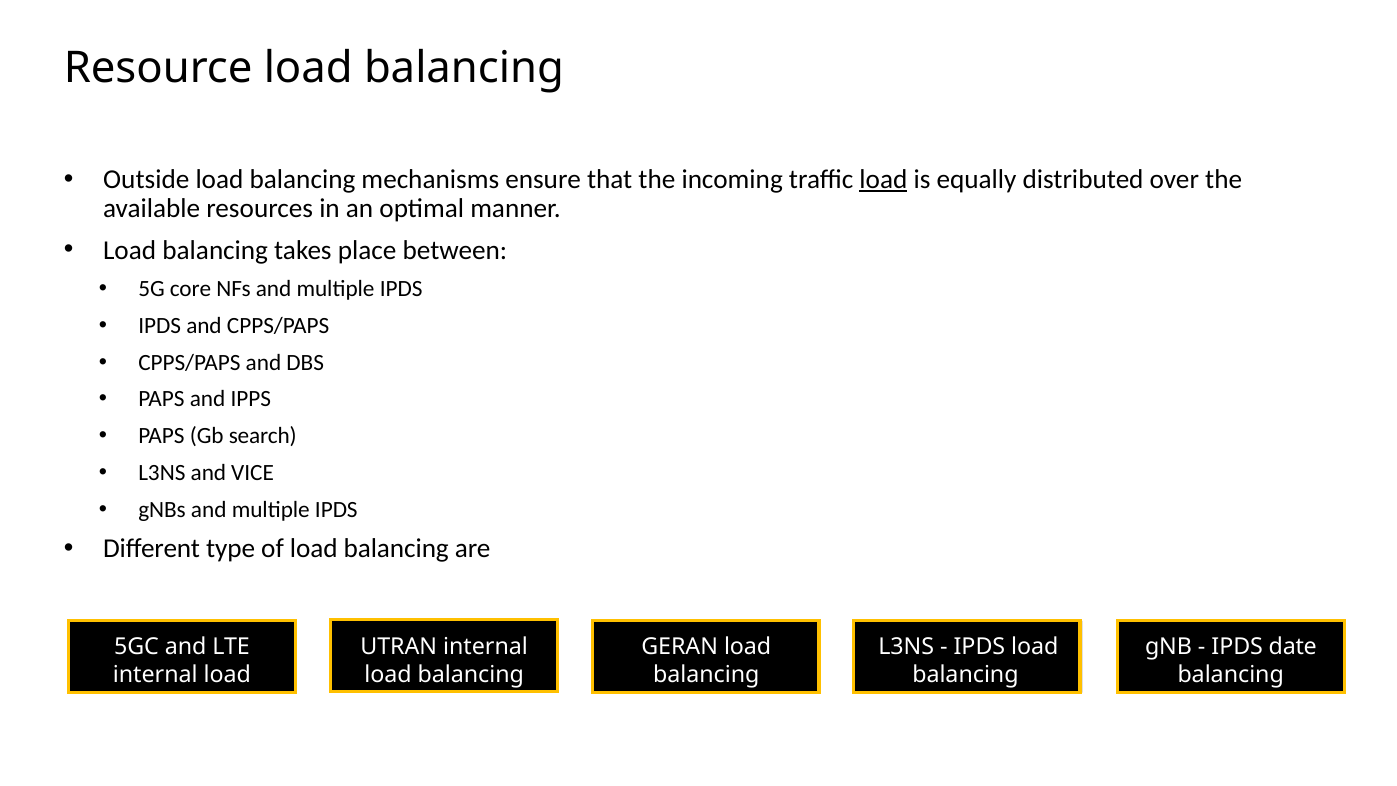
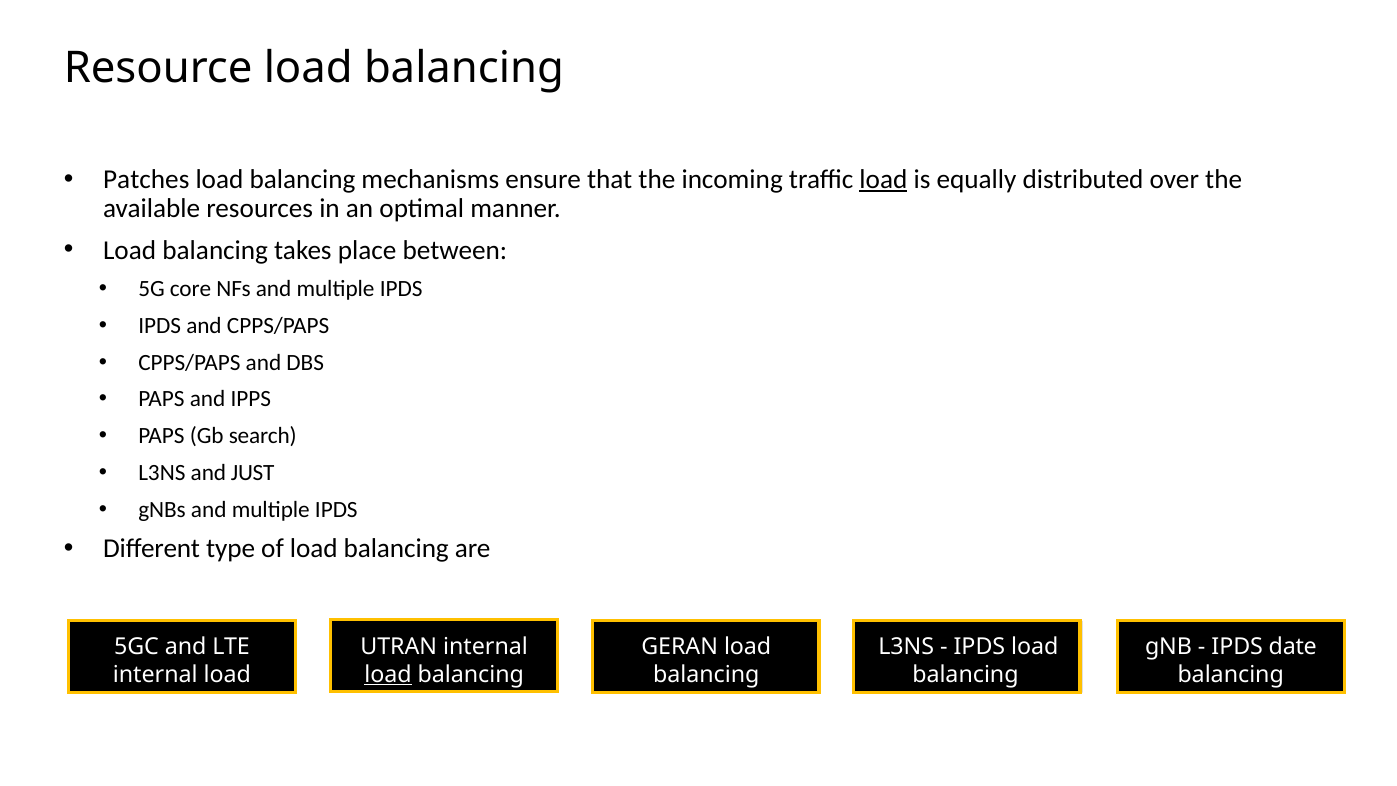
Outside: Outside -> Patches
VICE: VICE -> JUST
load at (388, 674) underline: none -> present
